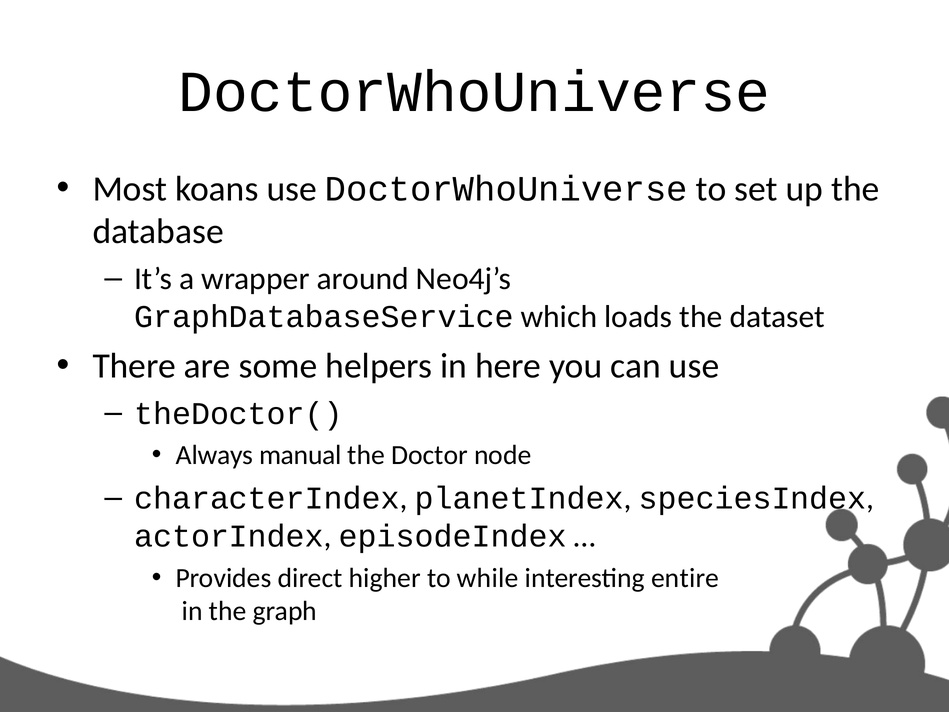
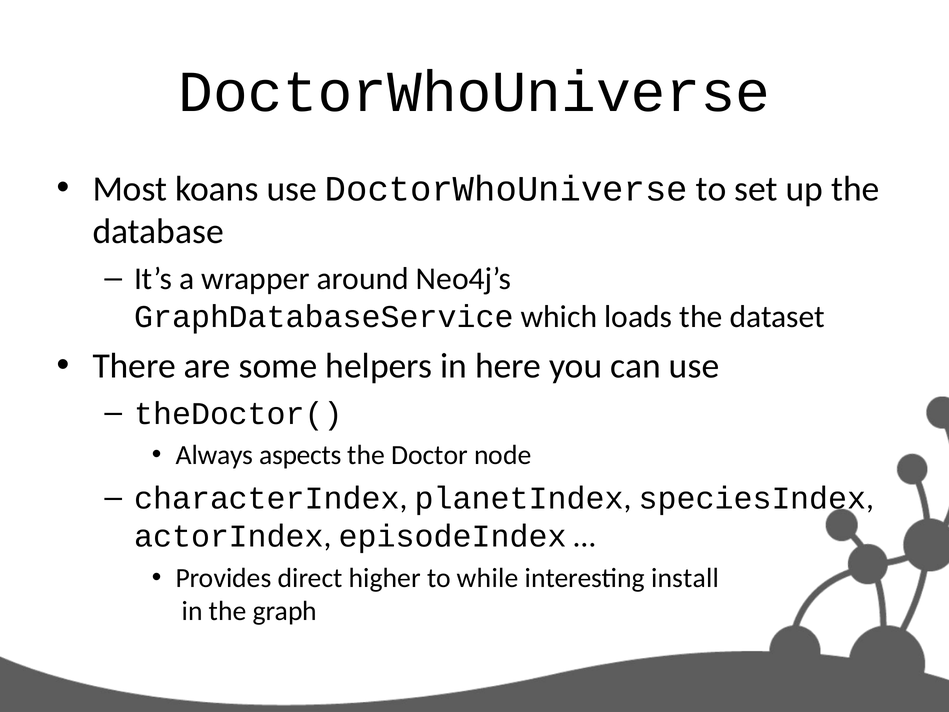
manual: manual -> aspects
entire: entire -> install
